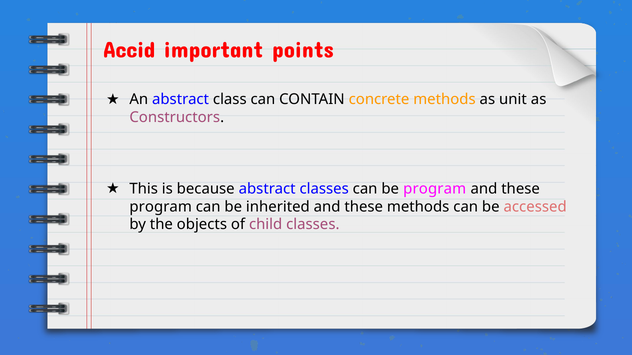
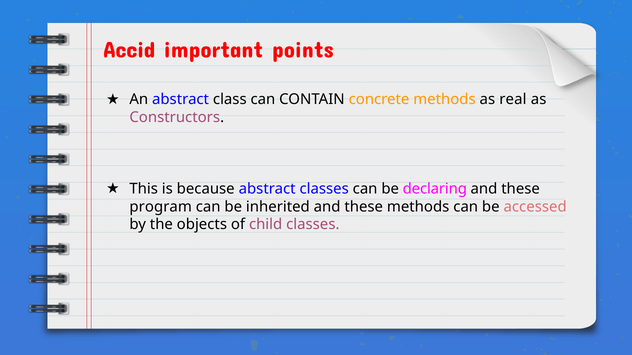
unit: unit -> real
be program: program -> declaring
